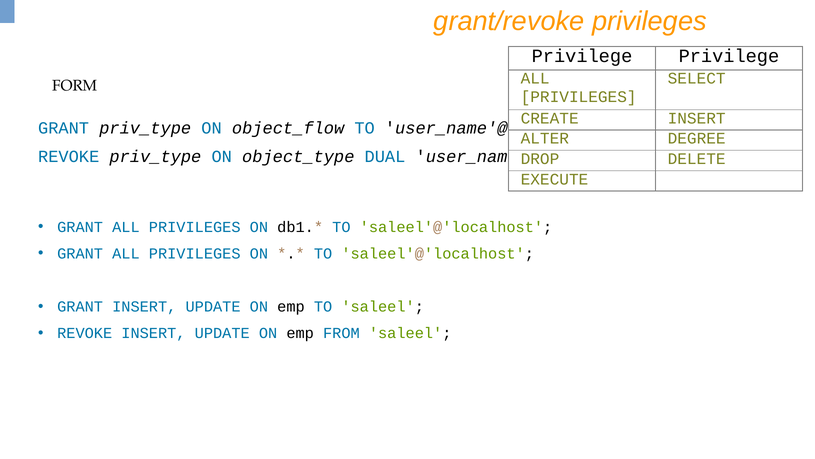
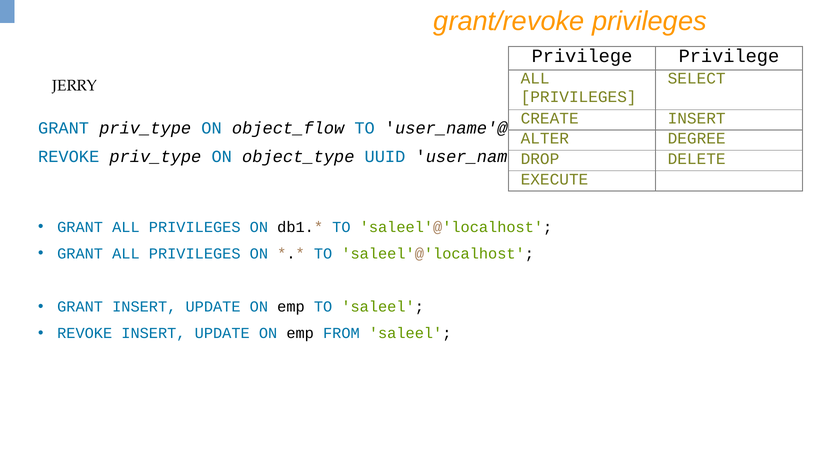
FORM: FORM -> JERRY
DUAL: DUAL -> UUID
